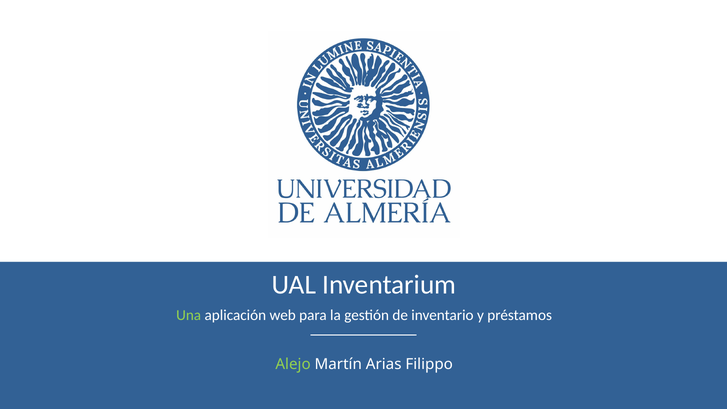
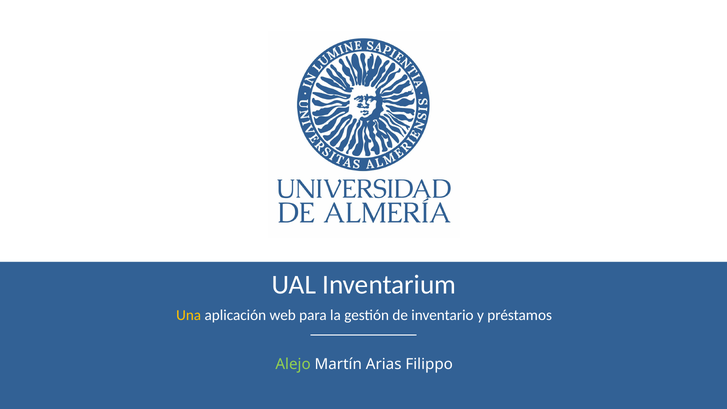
Una colour: light green -> yellow
